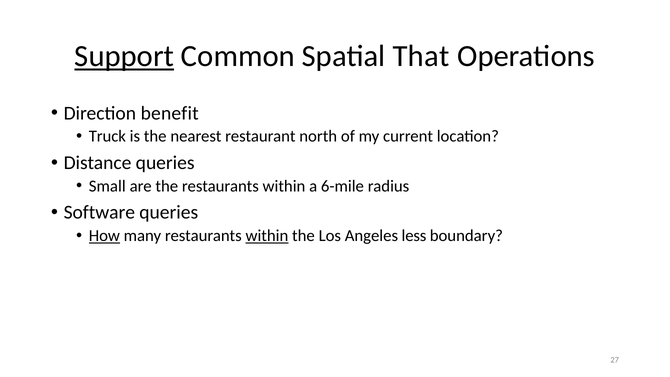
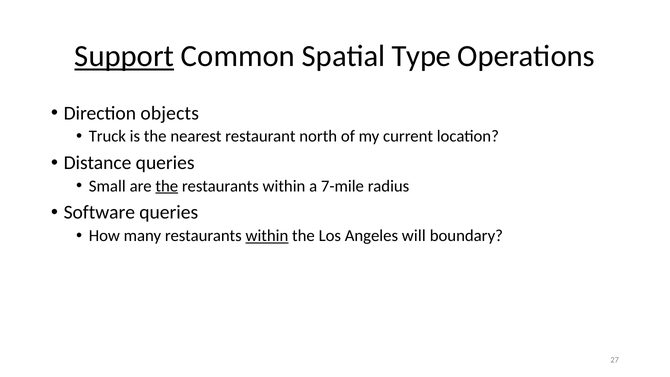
That: That -> Type
benefit: benefit -> objects
the at (167, 186) underline: none -> present
6-mile: 6-mile -> 7-mile
How underline: present -> none
less: less -> will
